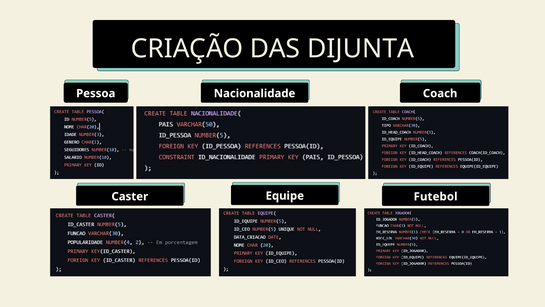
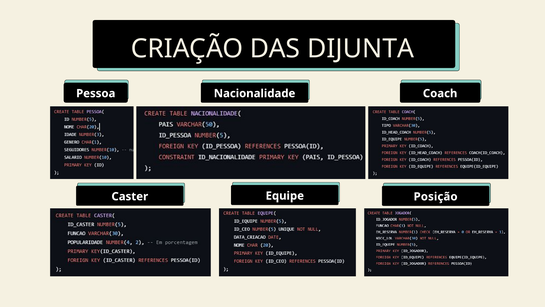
Futebol: Futebol -> Posição
